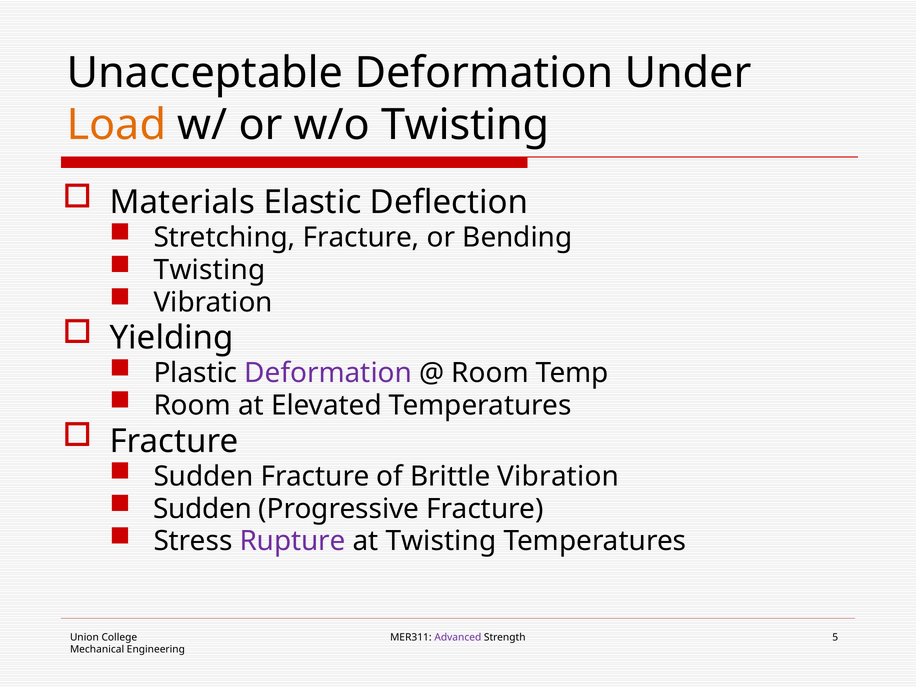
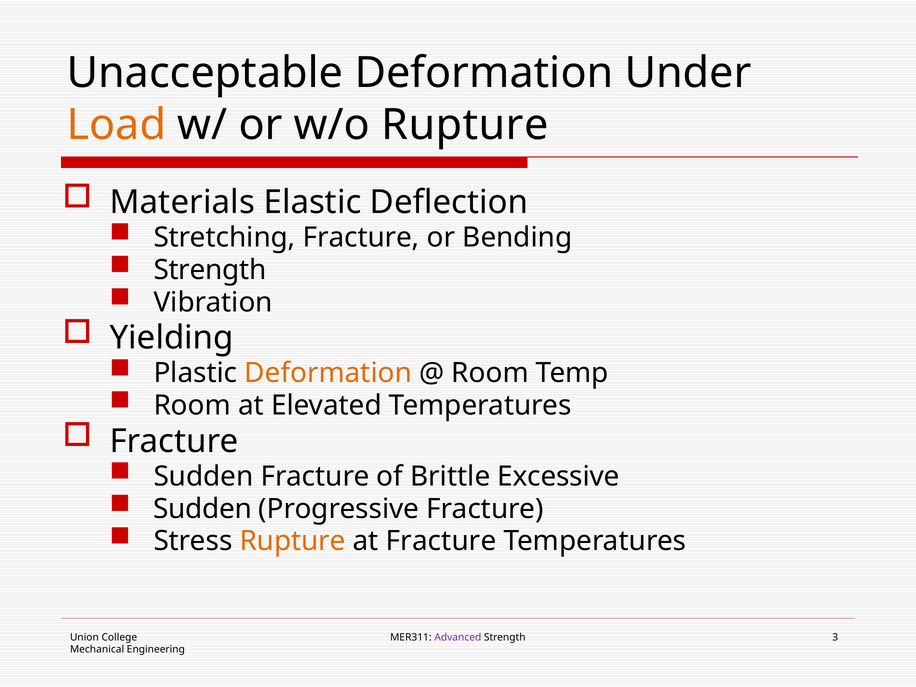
w/o Twisting: Twisting -> Rupture
Twisting at (210, 270): Twisting -> Strength
Deformation at (328, 373) colour: purple -> orange
Brittle Vibration: Vibration -> Excessive
Rupture at (293, 541) colour: purple -> orange
at Twisting: Twisting -> Fracture
5: 5 -> 3
